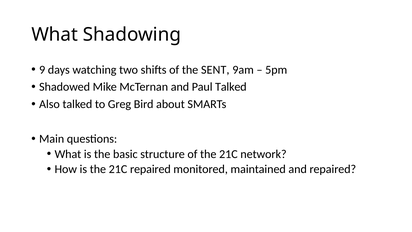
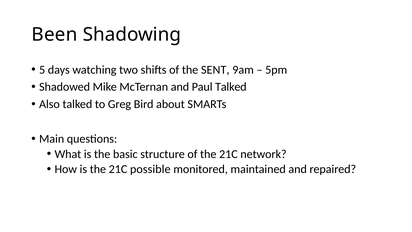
What at (55, 35): What -> Been
9: 9 -> 5
21C repaired: repaired -> possible
